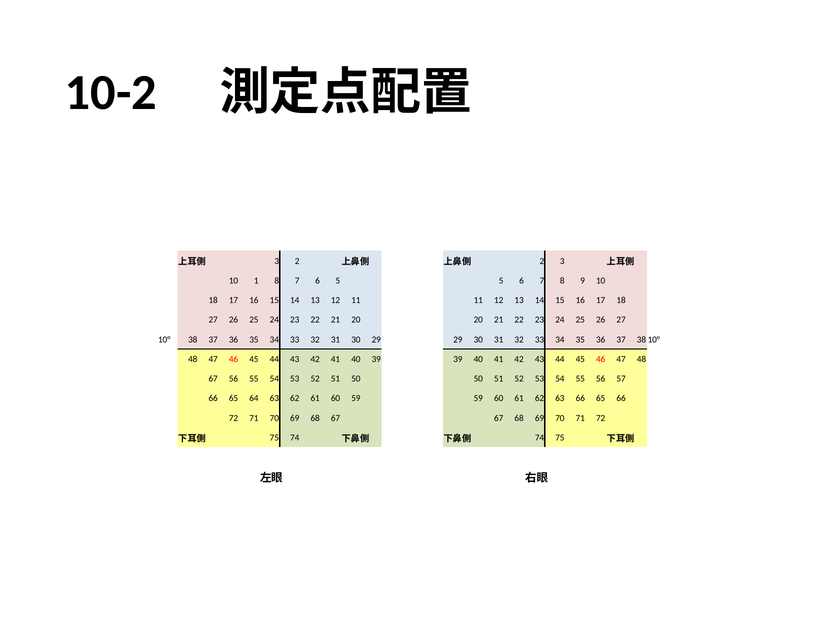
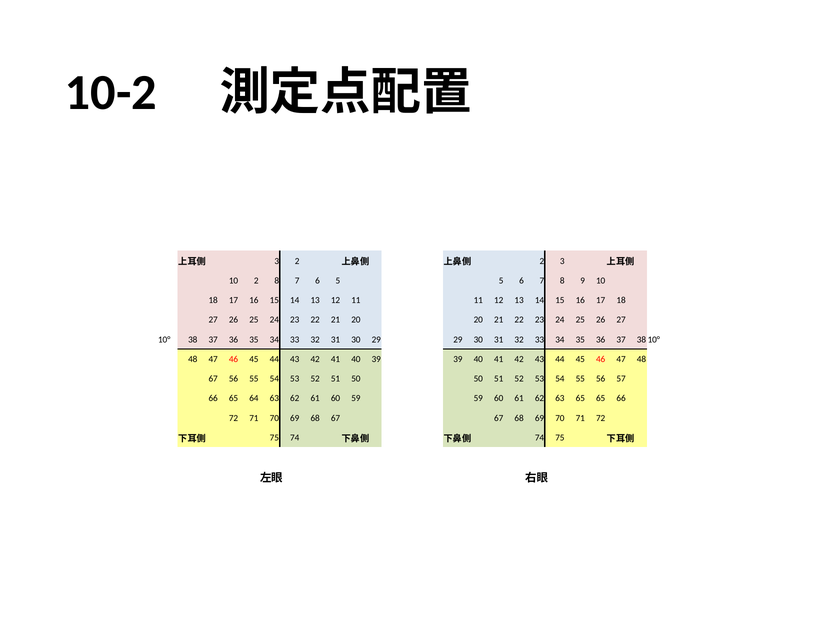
10 1: 1 -> 2
63 66: 66 -> 65
